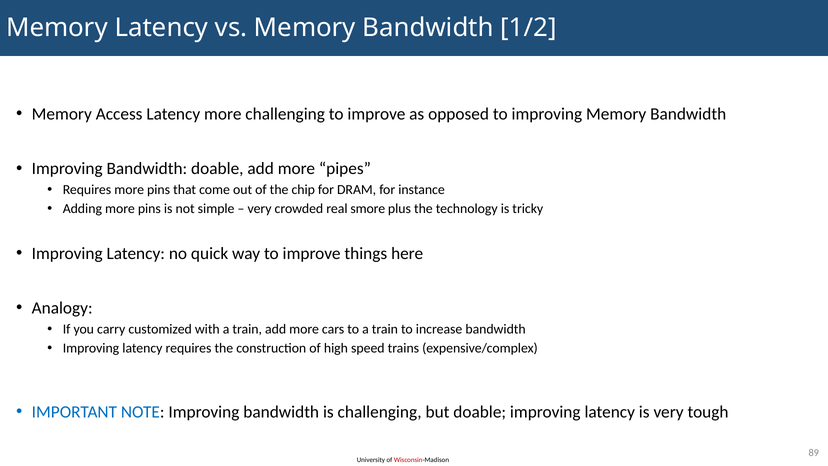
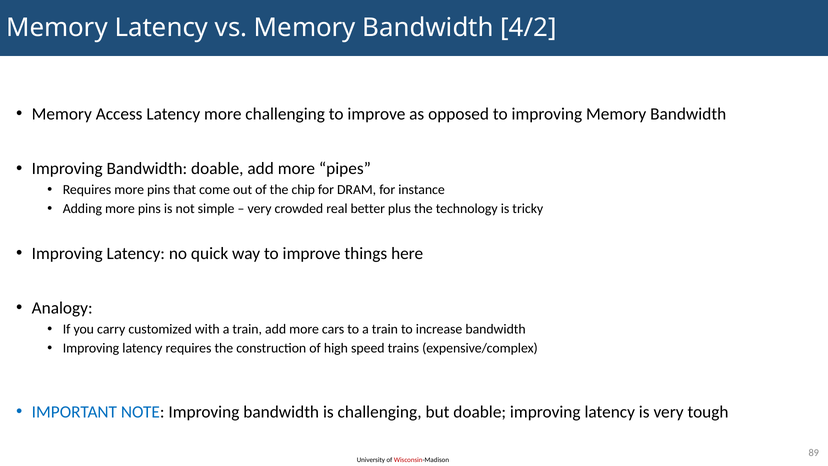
1/2: 1/2 -> 4/2
smore: smore -> better
